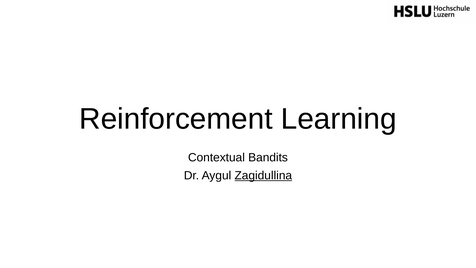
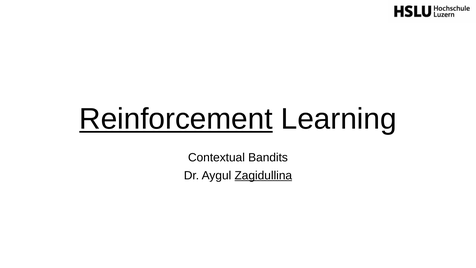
Reinforcement underline: none -> present
